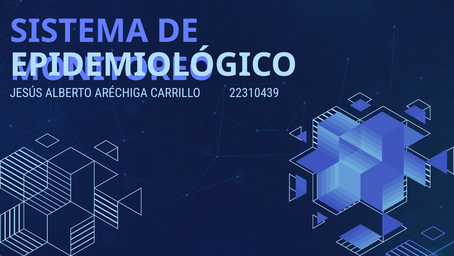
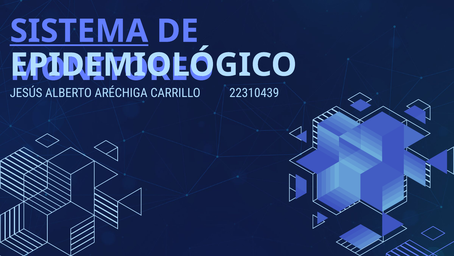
SISTEMA underline: none -> present
